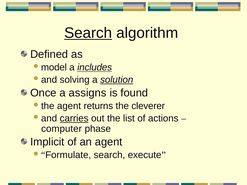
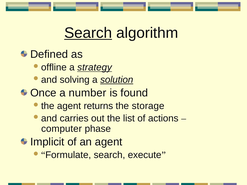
model: model -> offline
includes: includes -> strategy
assigns: assigns -> number
cleverer: cleverer -> storage
carries underline: present -> none
